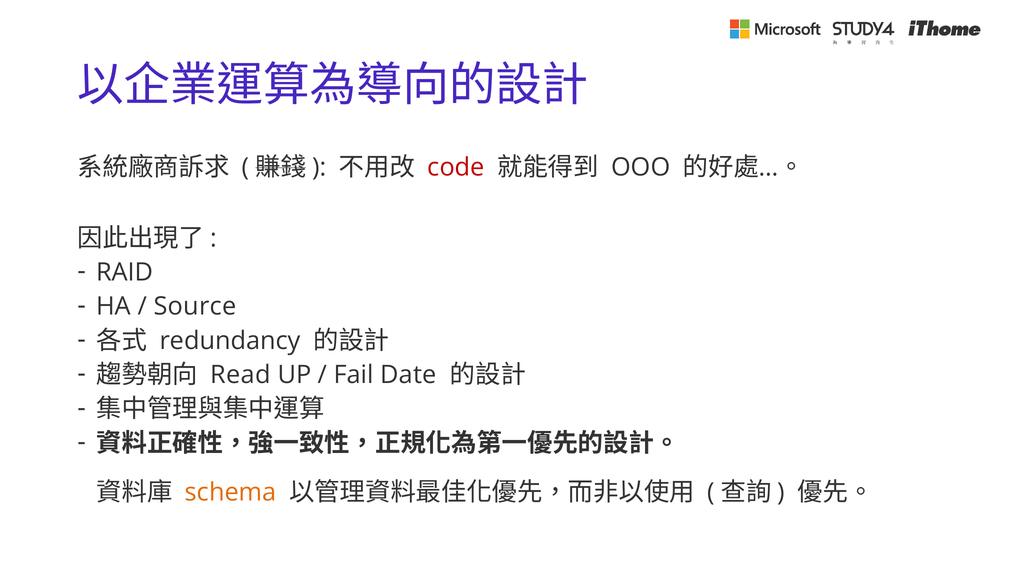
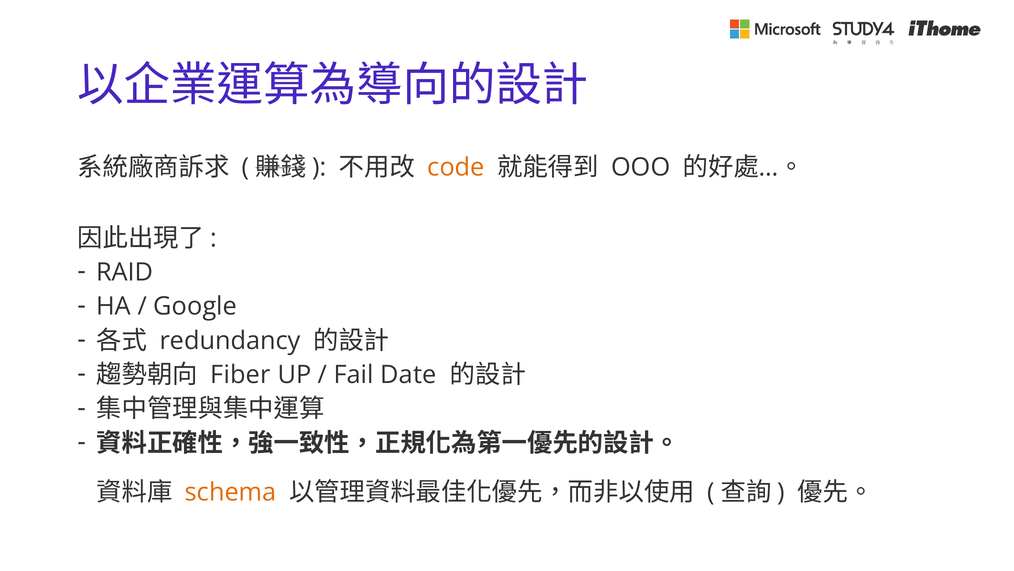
code colour: red -> orange
Source: Source -> Google
Read: Read -> Fiber
